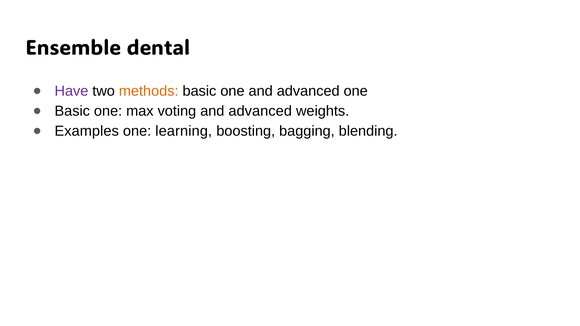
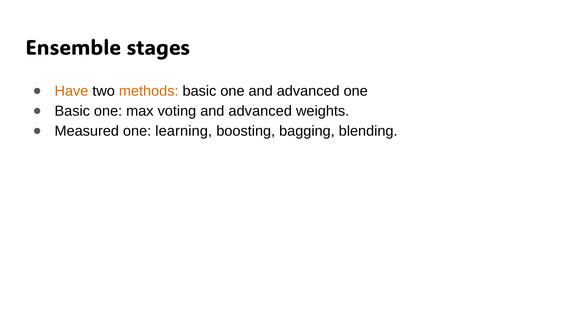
dental: dental -> stages
Have colour: purple -> orange
Examples: Examples -> Measured
